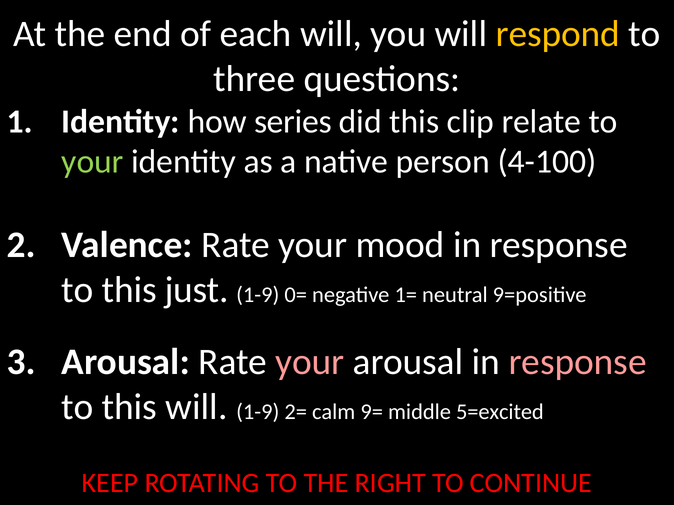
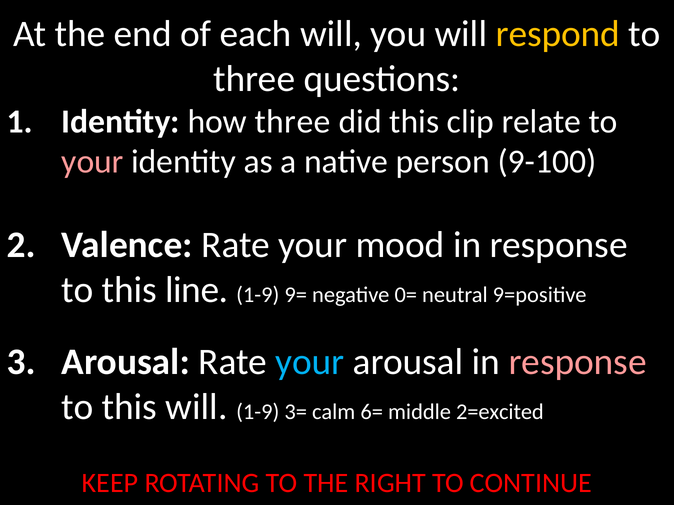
how series: series -> three
your at (93, 162) colour: light green -> pink
4-100: 4-100 -> 9-100
just: just -> line
0=: 0= -> 9=
1=: 1= -> 0=
your at (310, 362) colour: pink -> light blue
2=: 2= -> 3=
9=: 9= -> 6=
5=excited: 5=excited -> 2=excited
